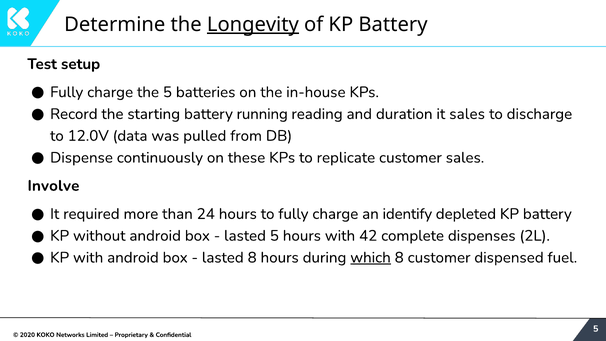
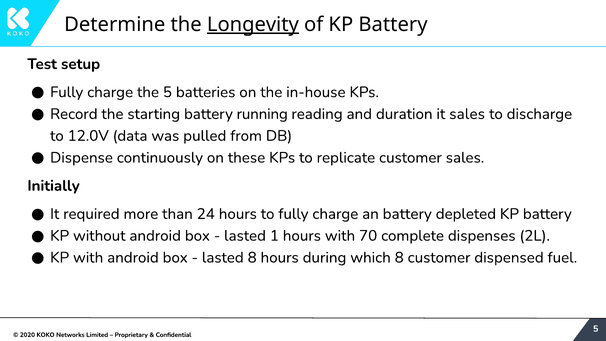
Involve: Involve -> Initially
an identify: identify -> battery
lasted 5: 5 -> 1
42: 42 -> 70
which underline: present -> none
